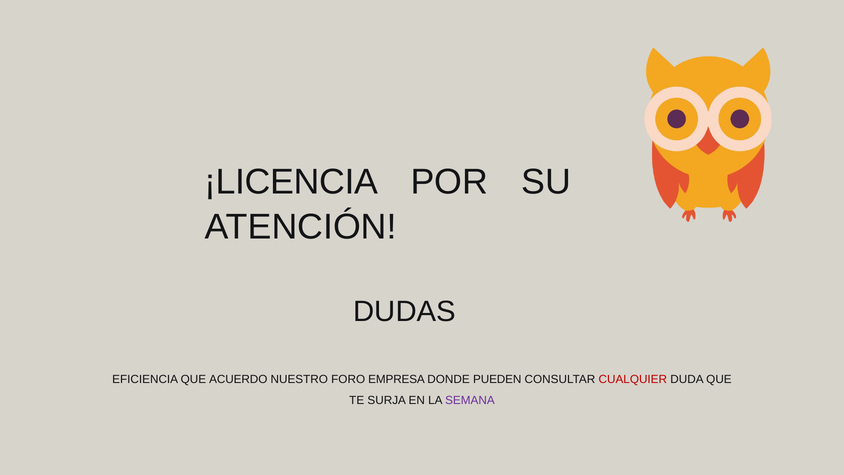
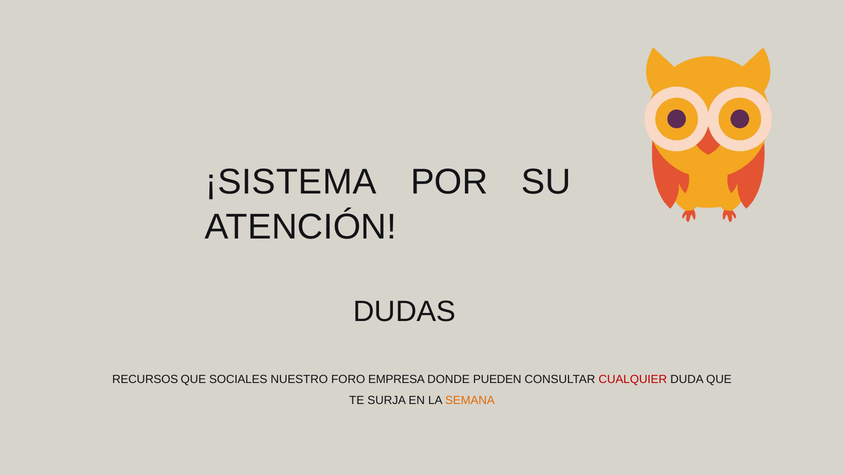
¡LICENCIA: ¡LICENCIA -> ¡SISTEMA
EFICIENCIA: EFICIENCIA -> RECURSOS
ACUERDO: ACUERDO -> SOCIALES
SEMANA colour: purple -> orange
